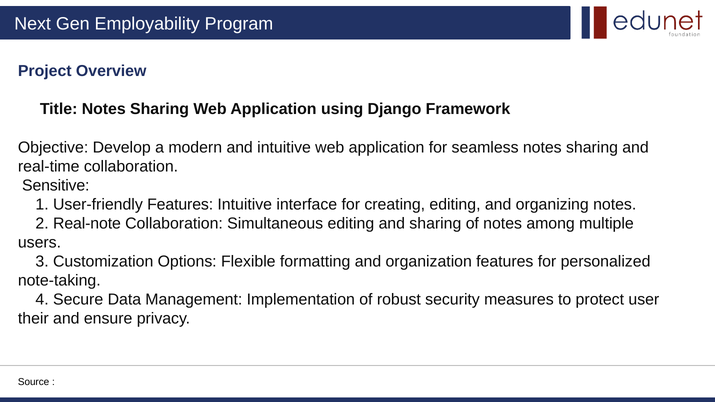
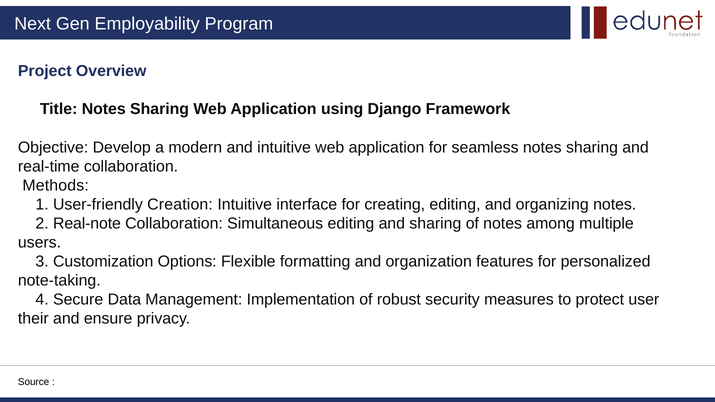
Sensitive: Sensitive -> Methods
User-friendly Features: Features -> Creation
